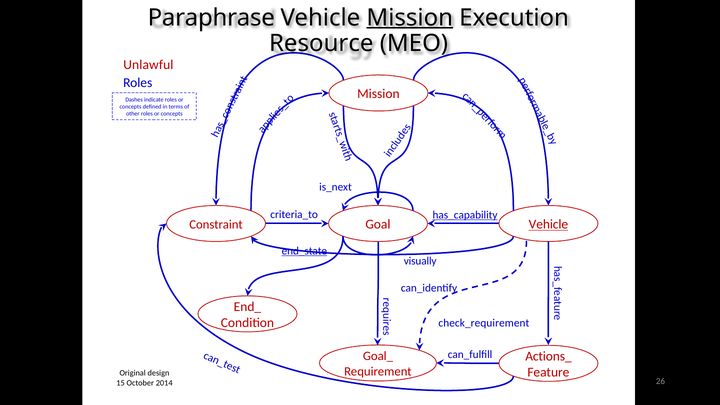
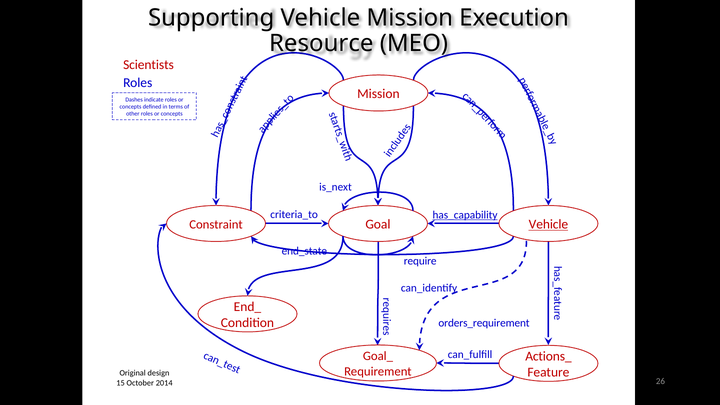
Paraphrase: Paraphrase -> Supporting
Mission at (410, 18) underline: present -> none
Unlawful: Unlawful -> Scientists
end_state underline: present -> none
visually: visually -> require
check_requirement: check_requirement -> orders_requirement
